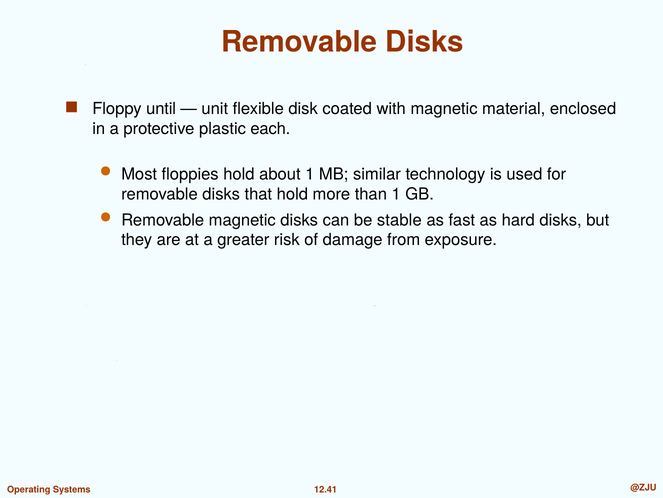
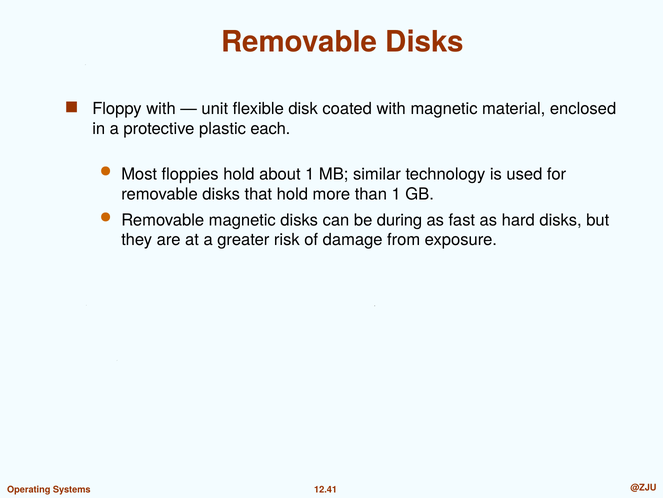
Floppy until: until -> with
stable: stable -> during
